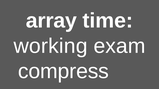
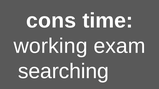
array: array -> cons
compress: compress -> searching
